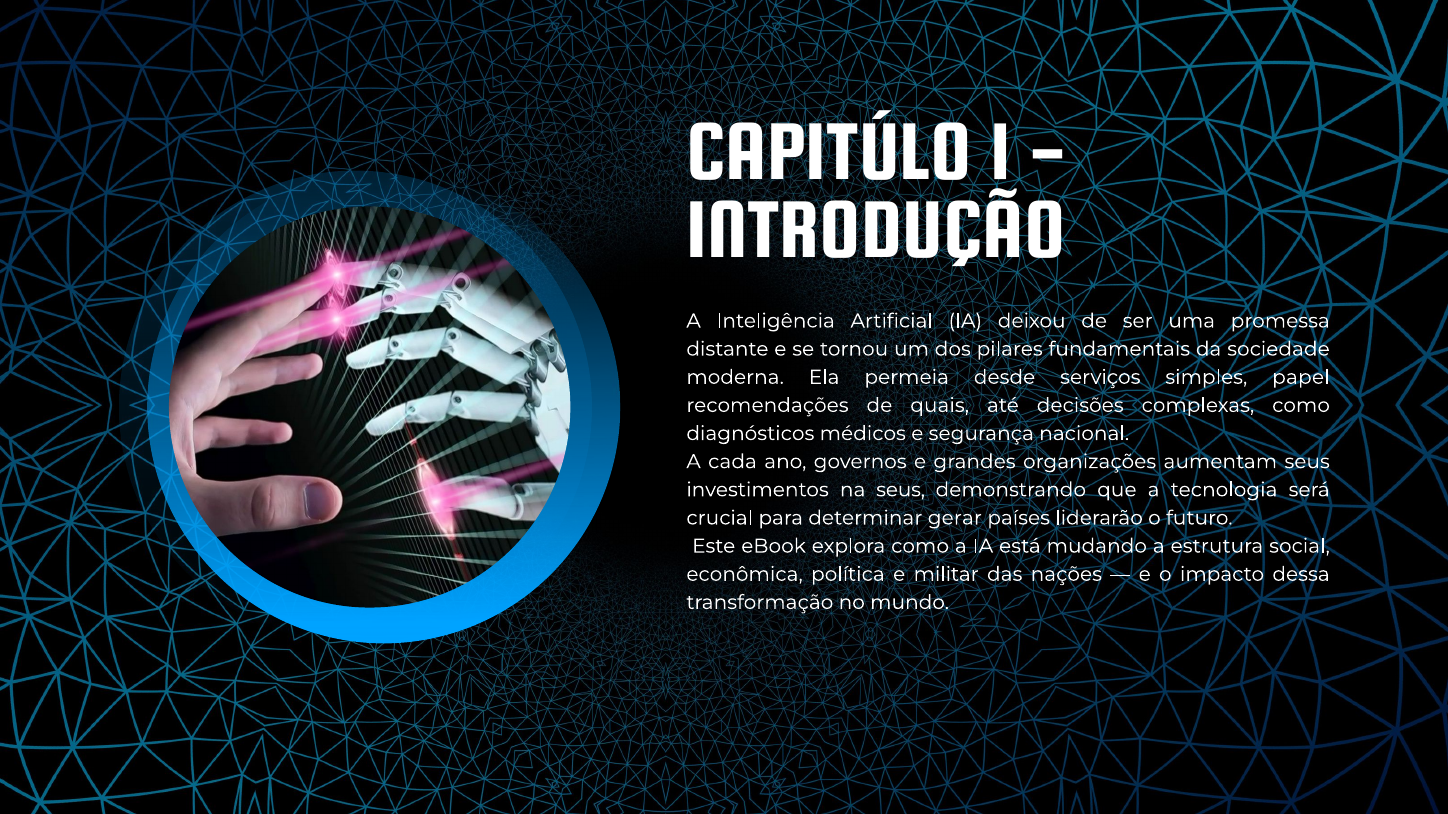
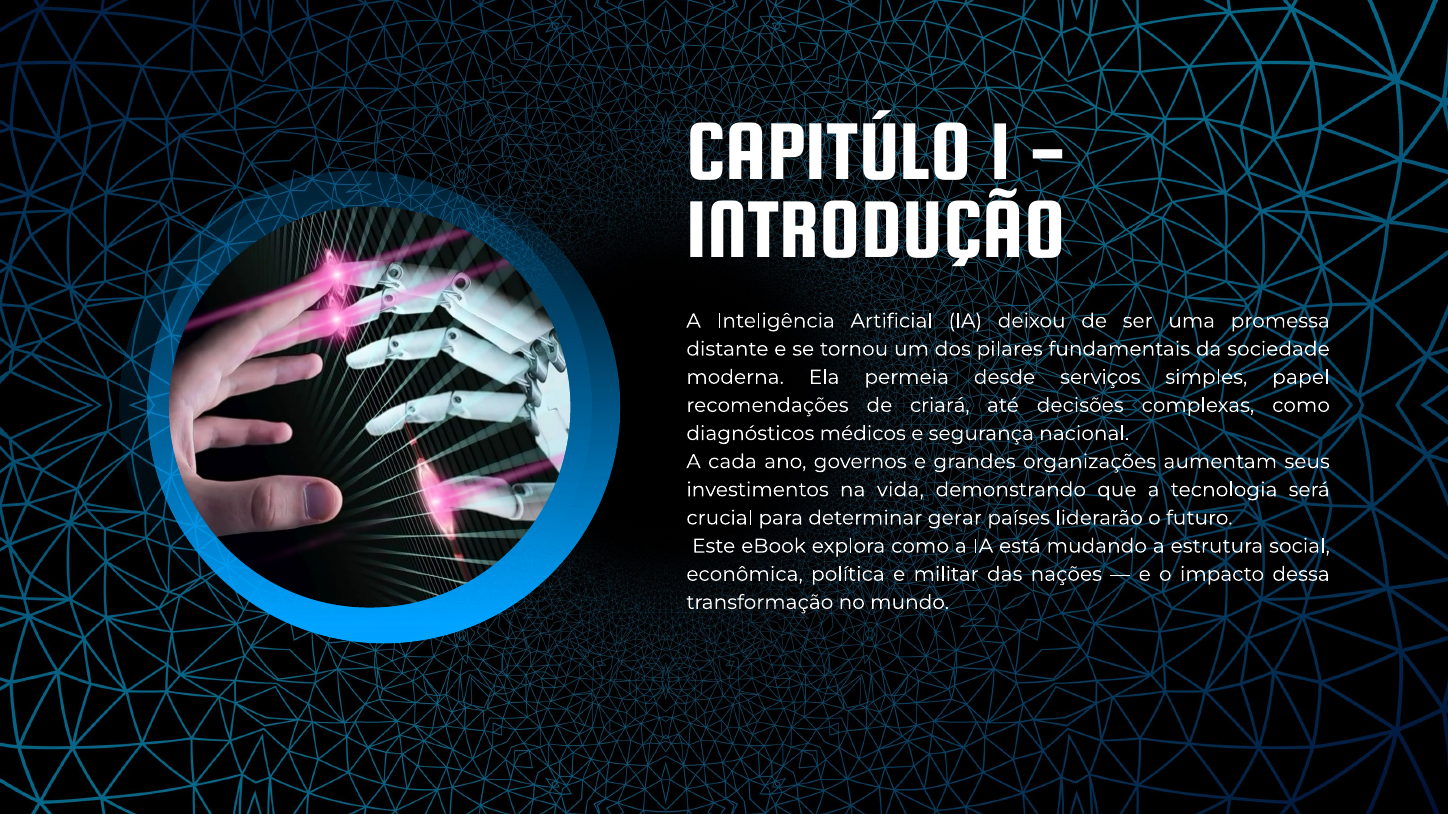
quais: quais -> criará
na seus: seus -> vida
